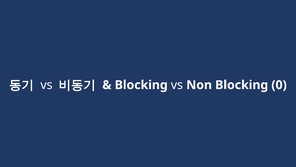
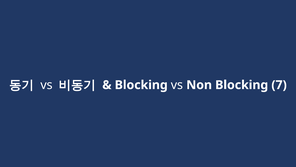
0: 0 -> 7
